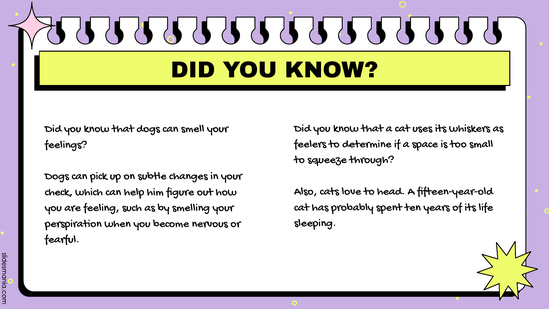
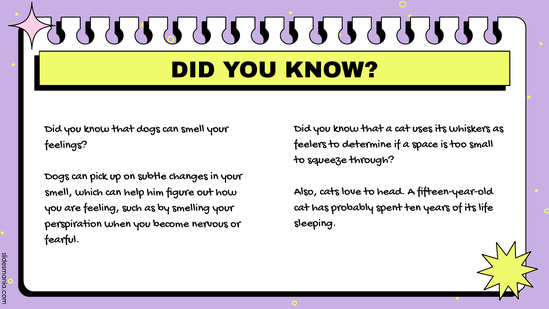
check at (59, 191): check -> smell
